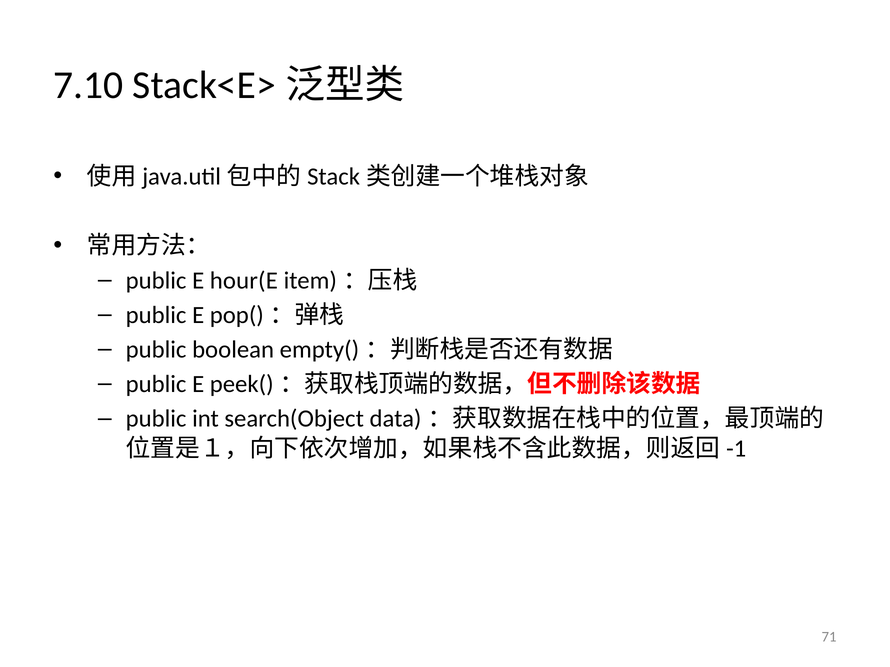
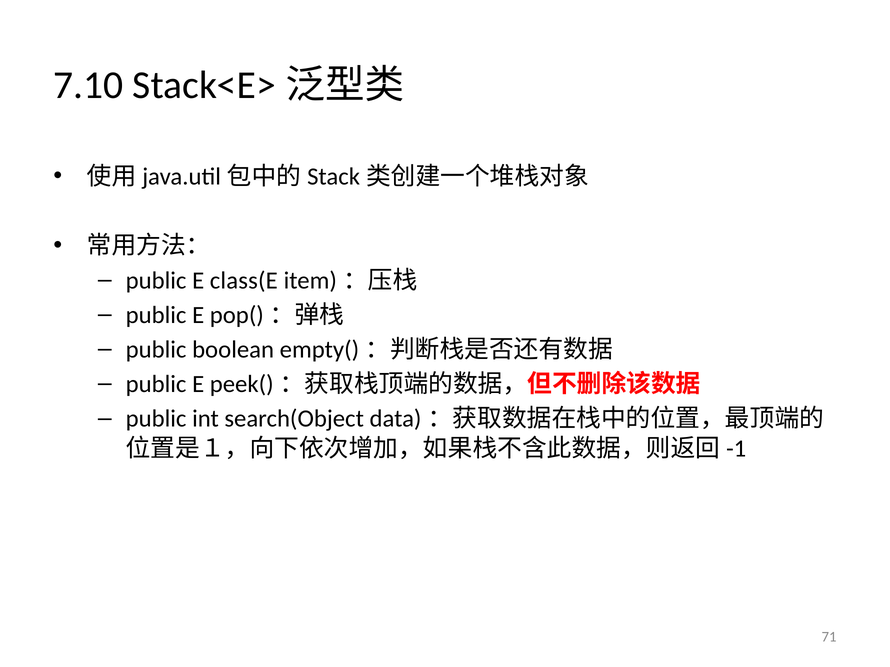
hour(E: hour(E -> class(E
